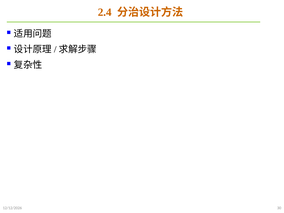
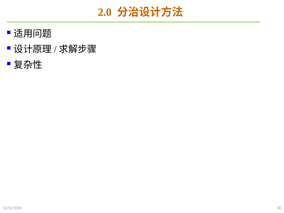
2.4: 2.4 -> 2.0
